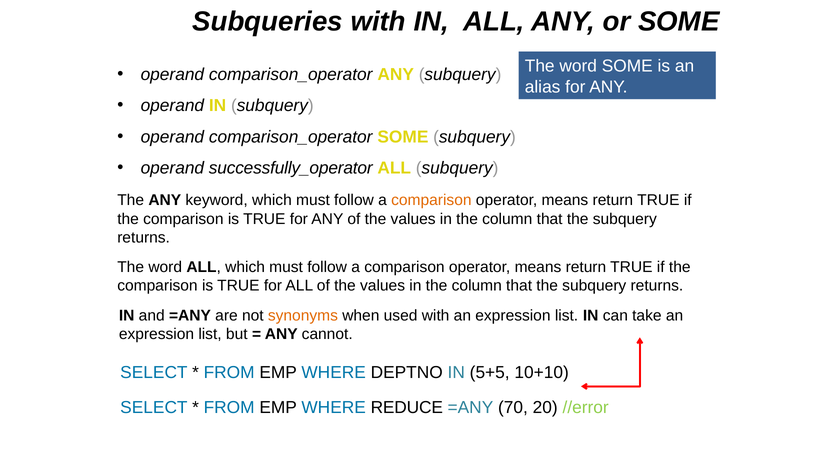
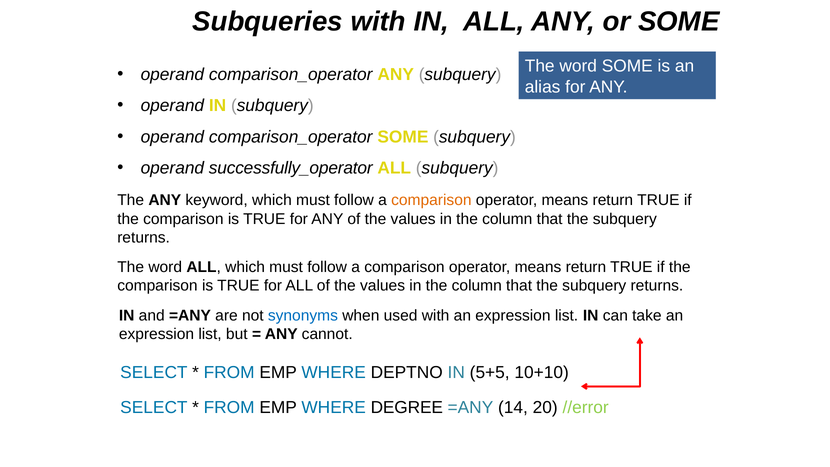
synonyms colour: orange -> blue
REDUCE: REDUCE -> DEGREE
70: 70 -> 14
